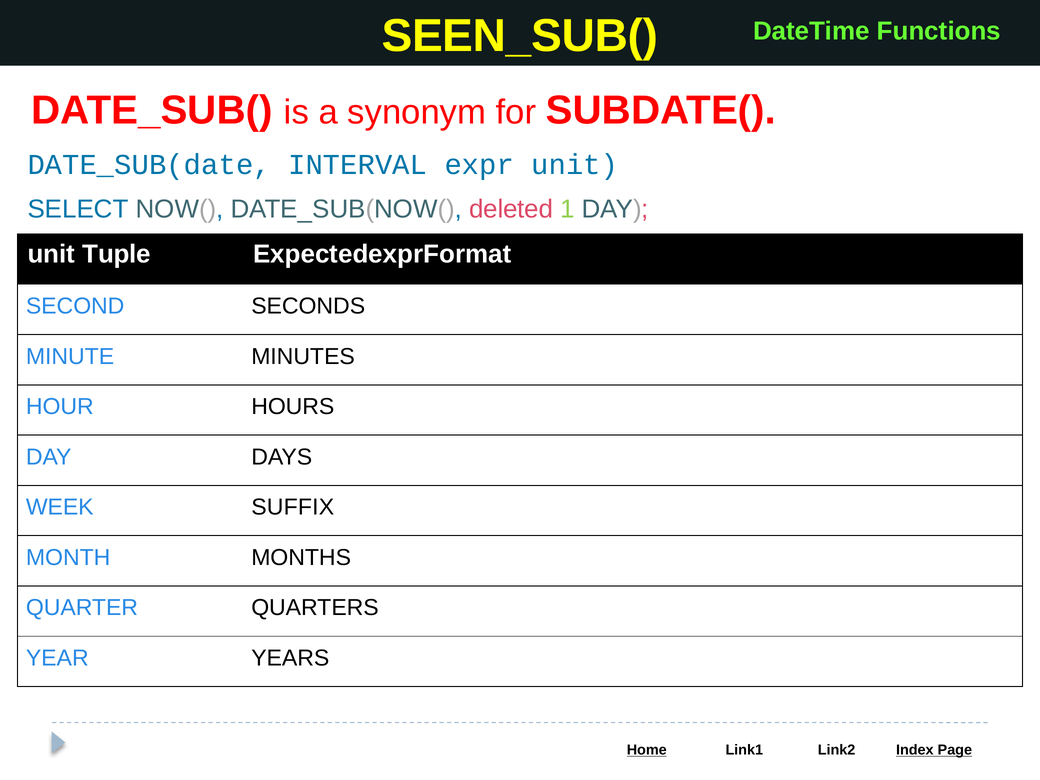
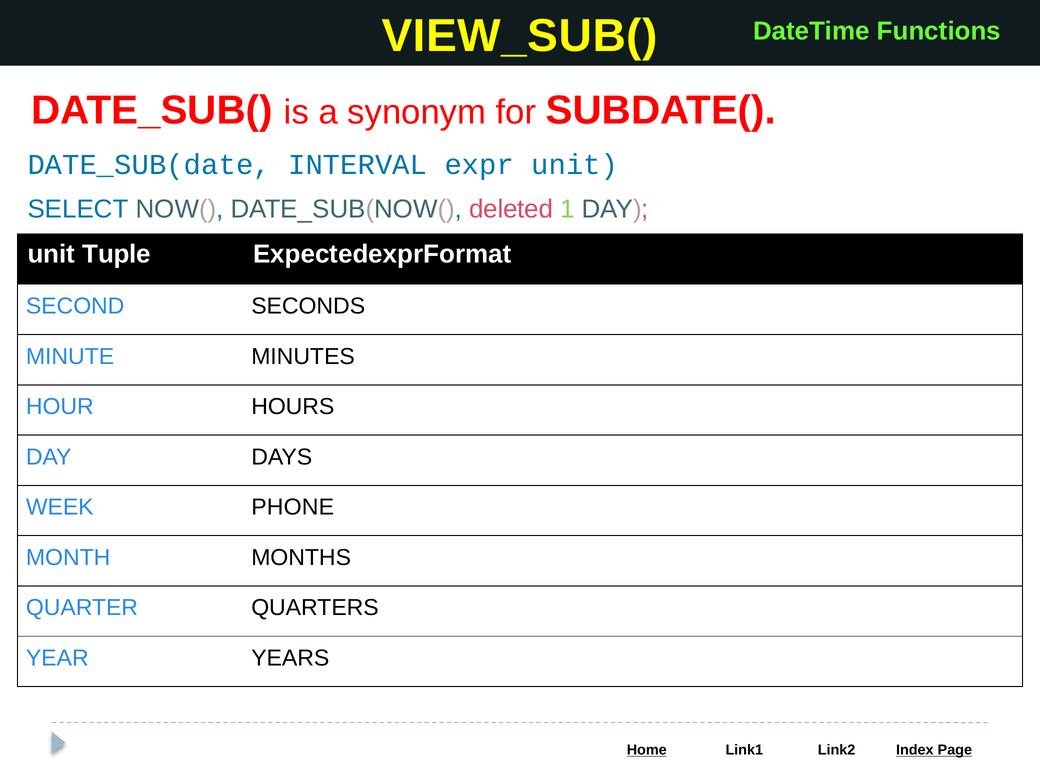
SEEN_SUB(: SEEN_SUB( -> VIEW_SUB(
SUFFIX: SUFFIX -> PHONE
